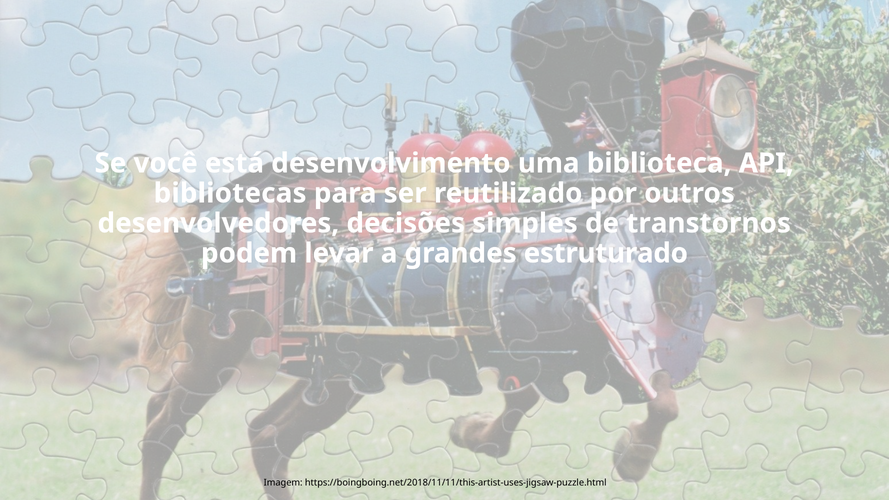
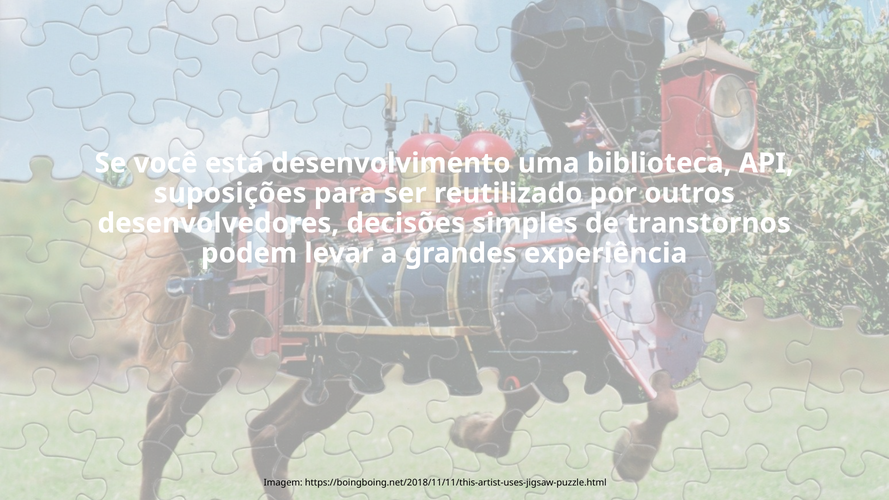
bibliotecas: bibliotecas -> suposições
estruturado: estruturado -> experiência
